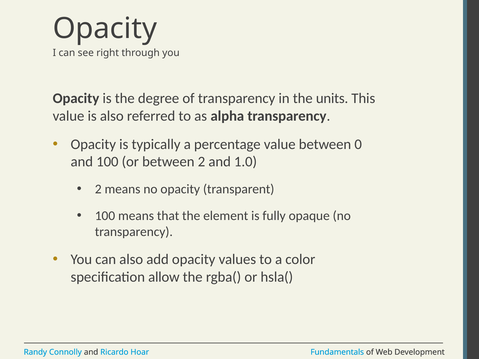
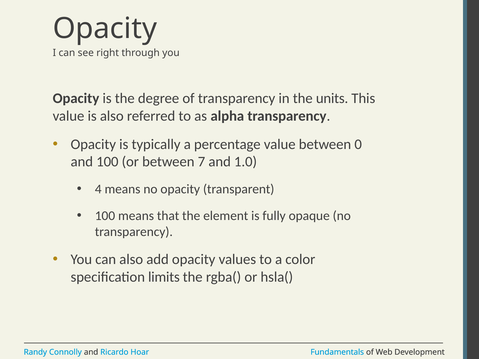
between 2: 2 -> 7
2 at (98, 189): 2 -> 4
allow: allow -> limits
